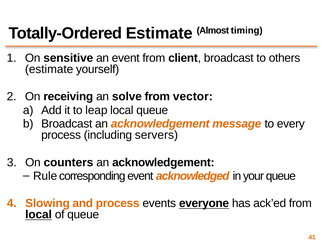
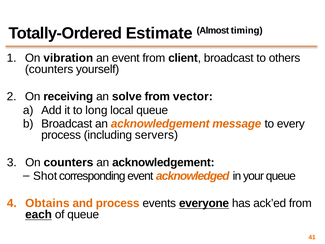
sensitive: sensitive -> vibration
estimate at (49, 69): estimate -> counters
leap: leap -> long
Rule: Rule -> Shot
Slowing: Slowing -> Obtains
local at (39, 214): local -> each
